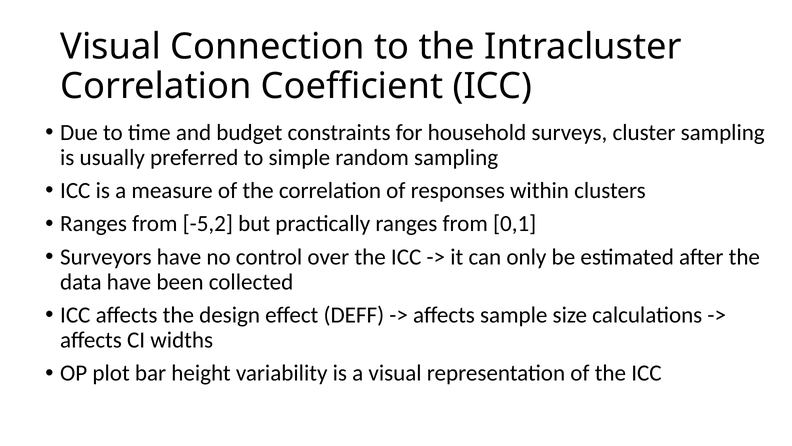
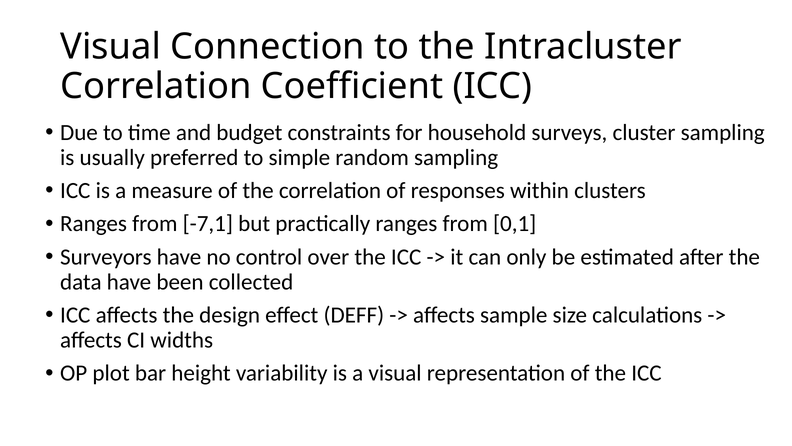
-5,2: -5,2 -> -7,1
